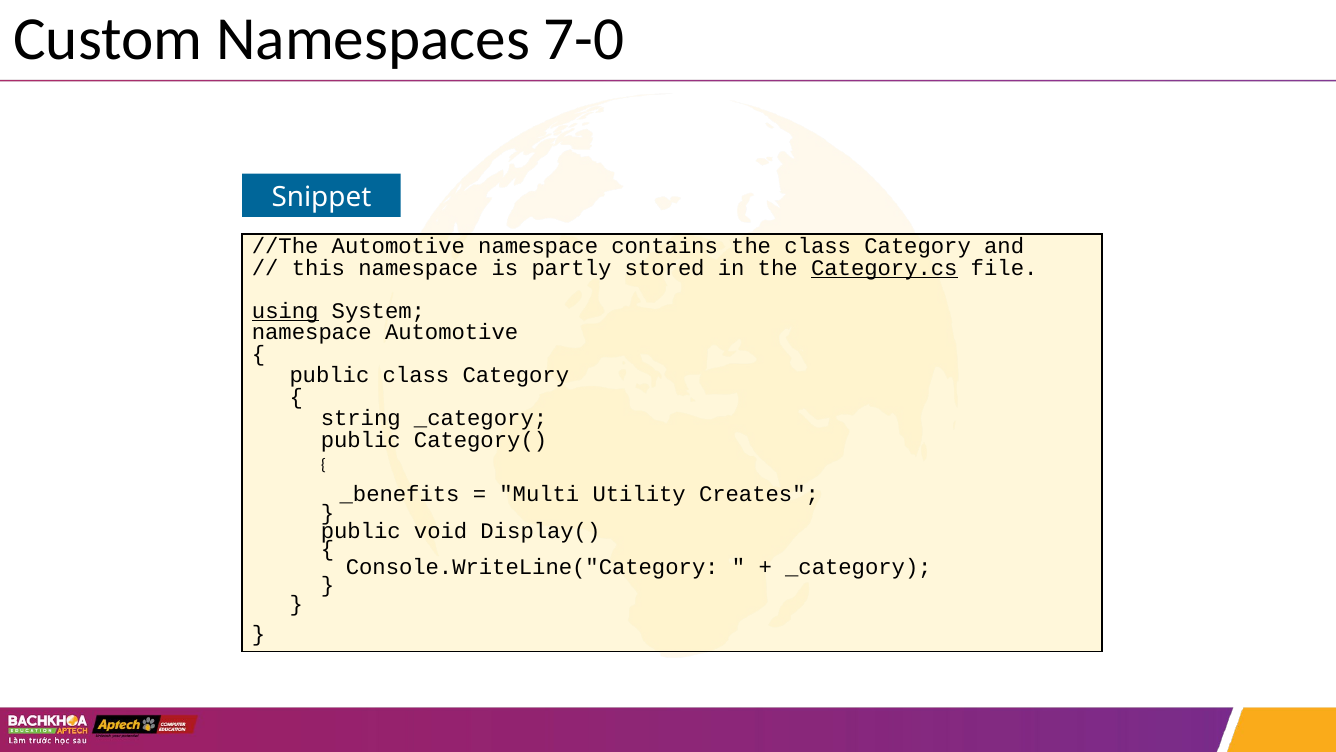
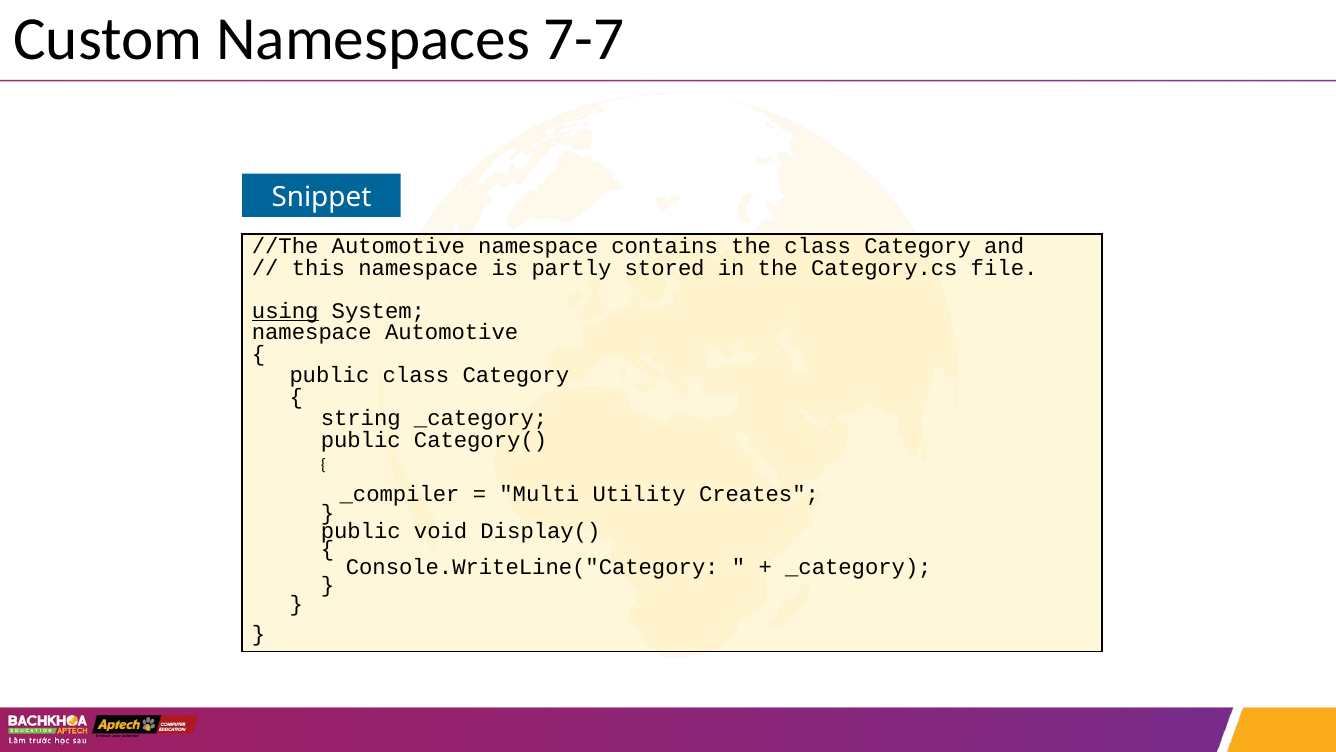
7-0: 7-0 -> 7-7
Category.cs underline: present -> none
_benefits: _benefits -> _compiler
